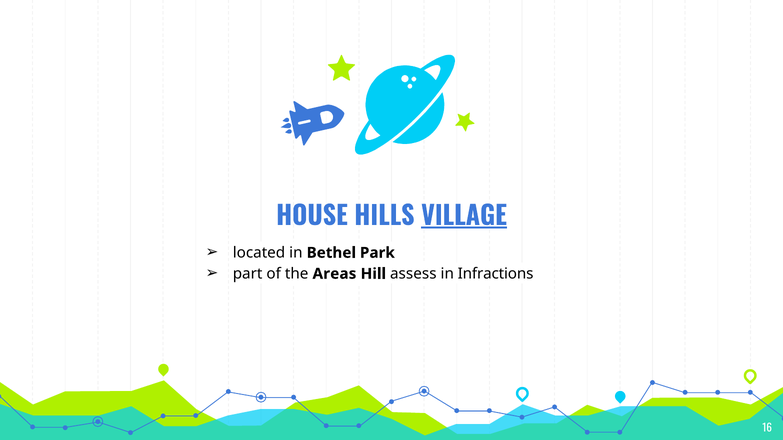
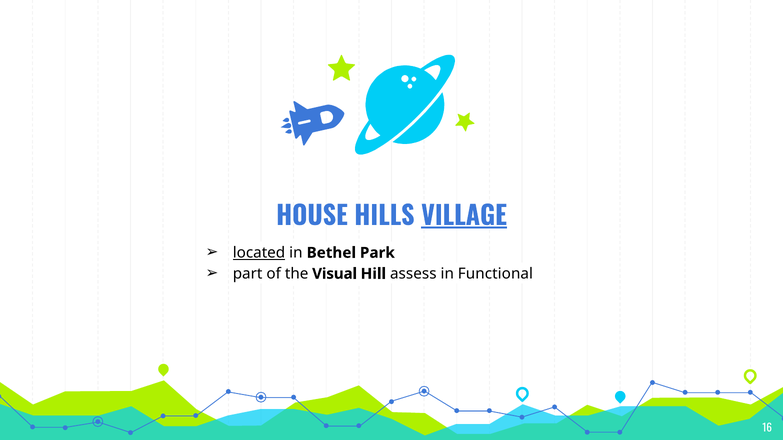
located underline: none -> present
Areas: Areas -> Visual
Infractions: Infractions -> Functional
